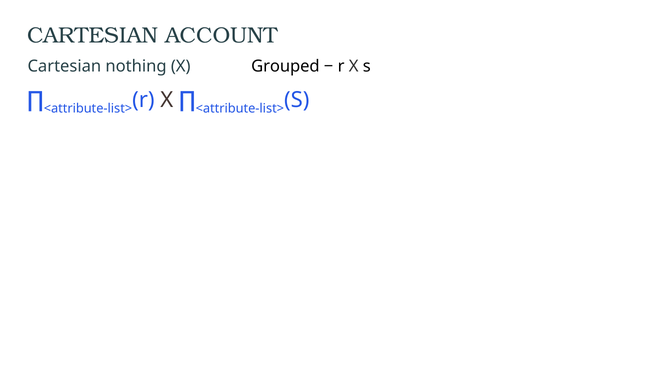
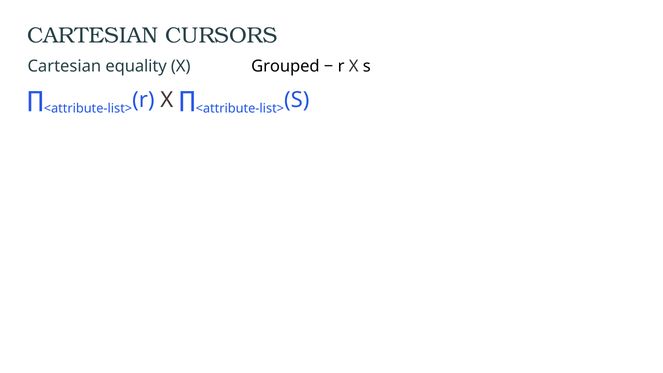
ACCOUNT: ACCOUNT -> CURSORS
nothing: nothing -> equality
